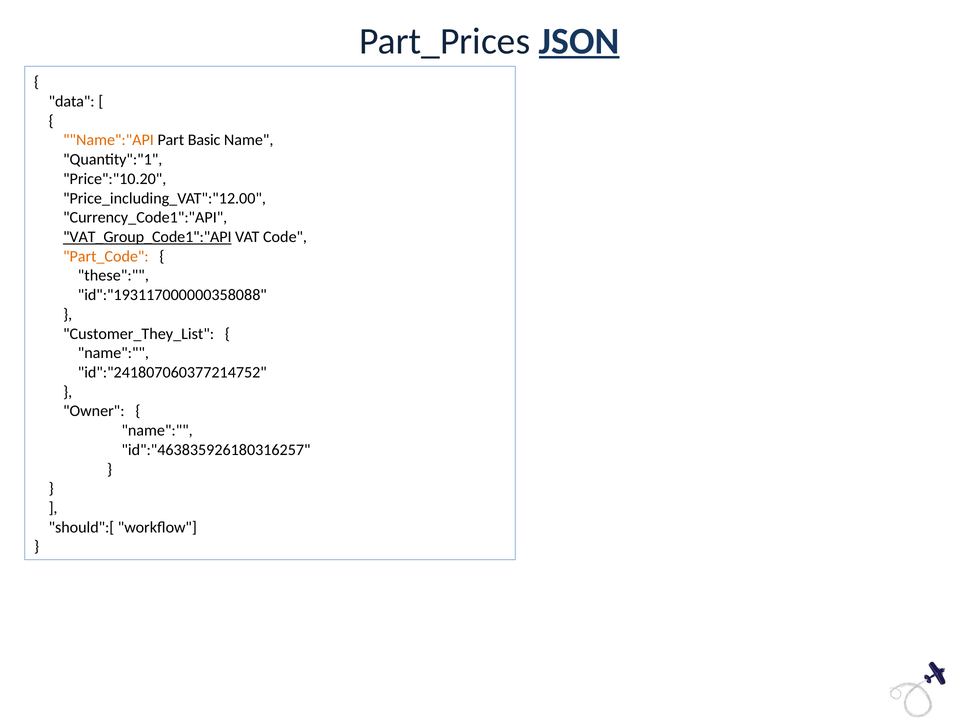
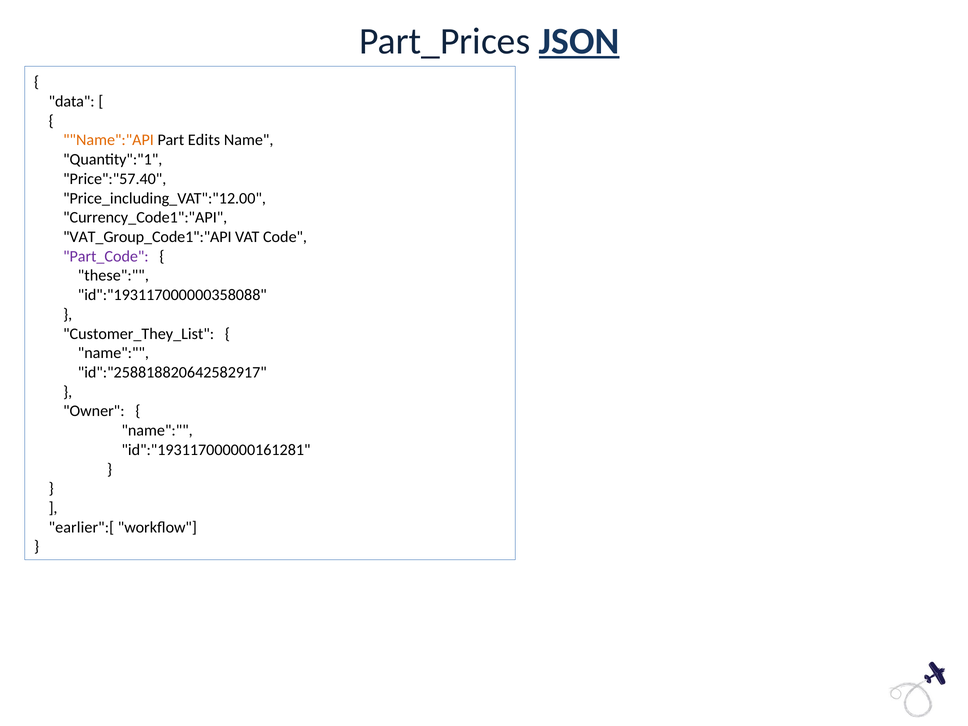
Basic: Basic -> Edits
Price":"10.20: Price":"10.20 -> Price":"57.40
VAT_Group_Code1":"API underline: present -> none
Part_Code colour: orange -> purple
id":"241807060377214752: id":"241807060377214752 -> id":"258818820642582917
id":"463835926180316257: id":"463835926180316257 -> id":"193117000000161281
should":[: should":[ -> earlier":[
